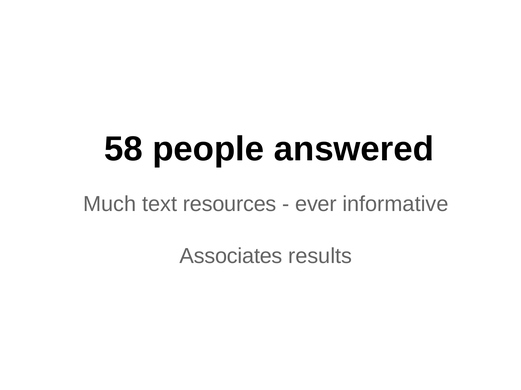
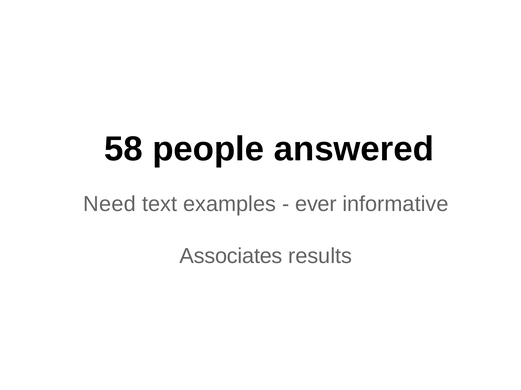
Much: Much -> Need
resources: resources -> examples
